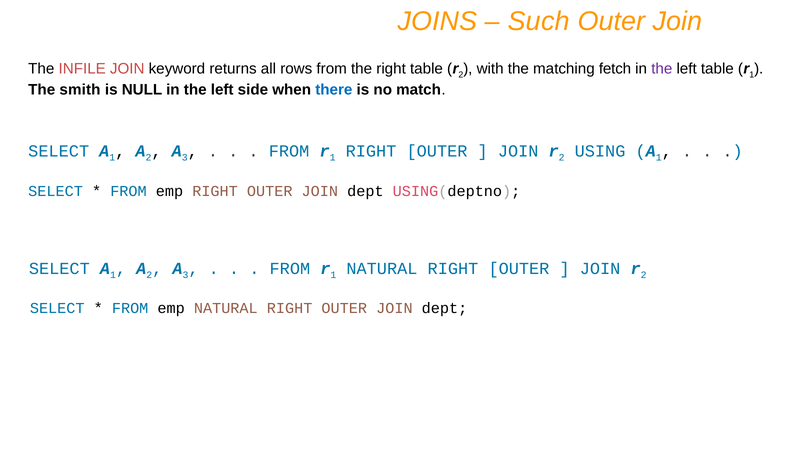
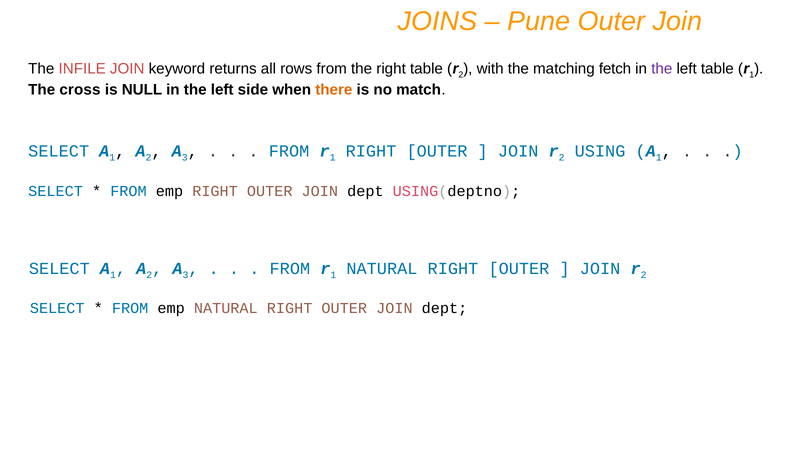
Such: Such -> Pune
smith: smith -> cross
there colour: blue -> orange
